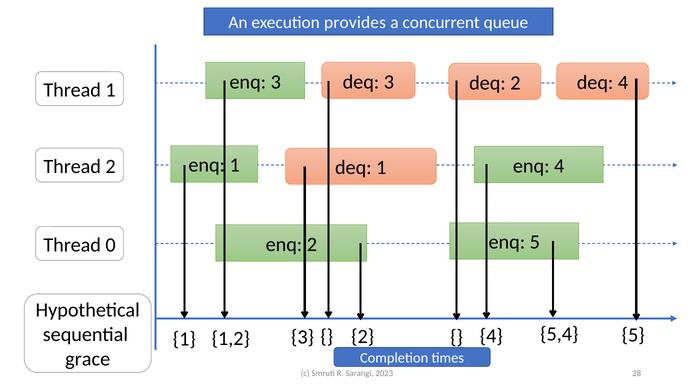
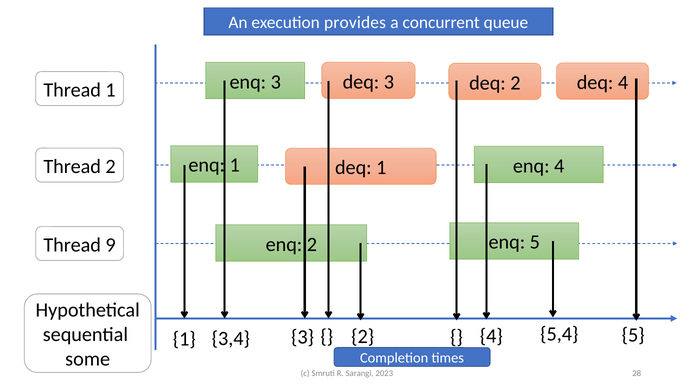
0: 0 -> 9
1,2: 1,2 -> 3,4
grace: grace -> some
